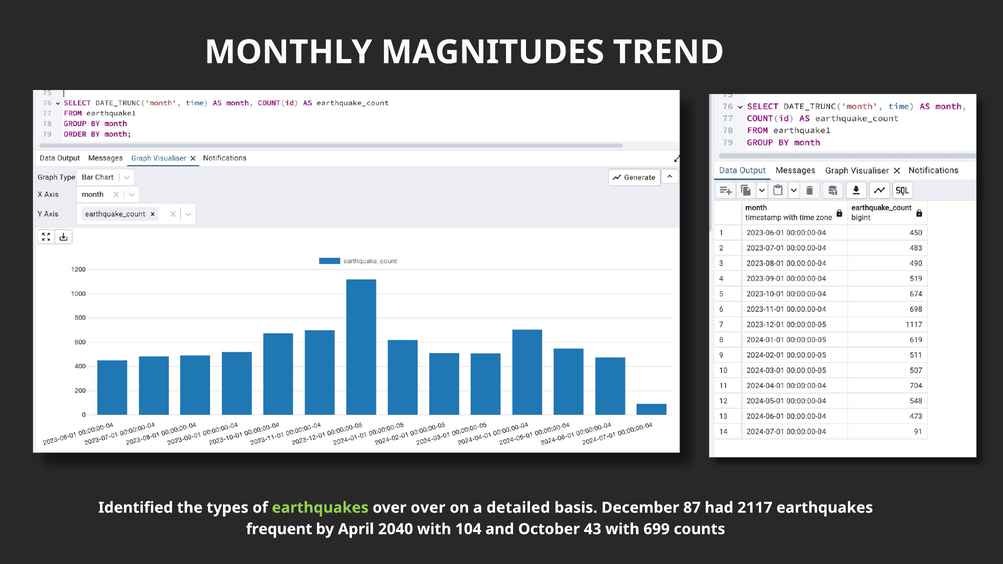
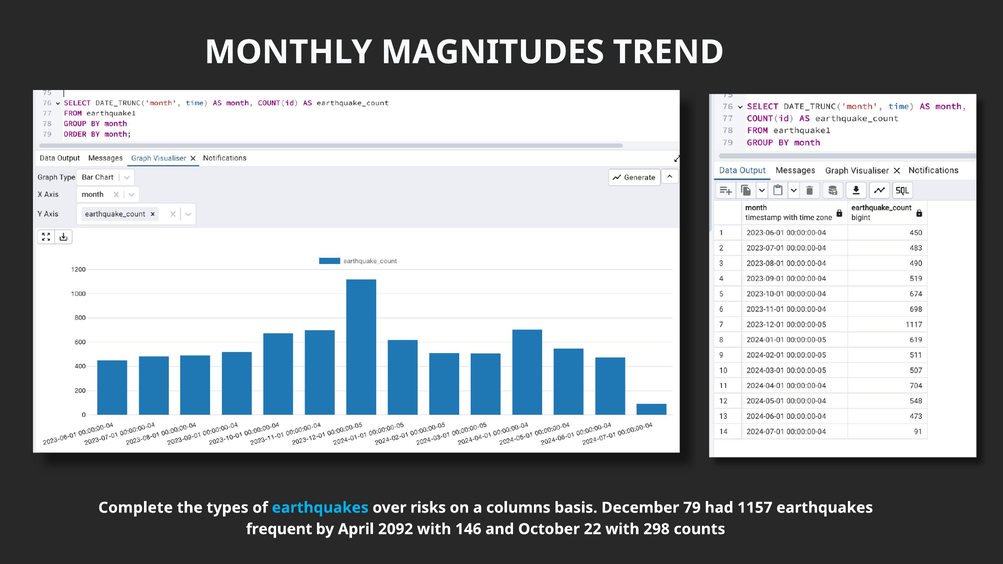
Identified: Identified -> Complete
earthquakes at (320, 508) colour: light green -> light blue
over over: over -> risks
detailed: detailed -> columns
87: 87 -> 79
2117: 2117 -> 1157
2040: 2040 -> 2092
104: 104 -> 146
43: 43 -> 22
699: 699 -> 298
